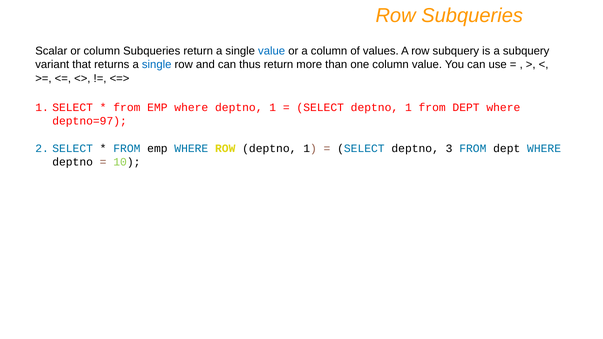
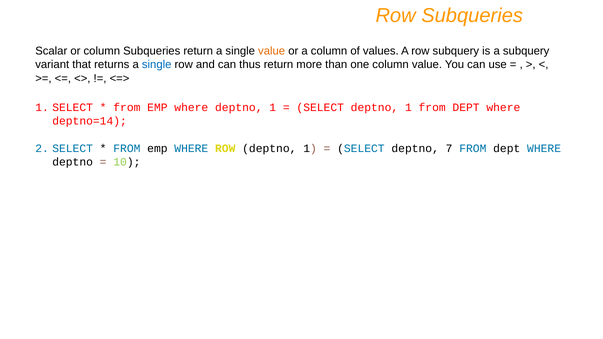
value at (272, 51) colour: blue -> orange
deptno=97: deptno=97 -> deptno=14
3: 3 -> 7
